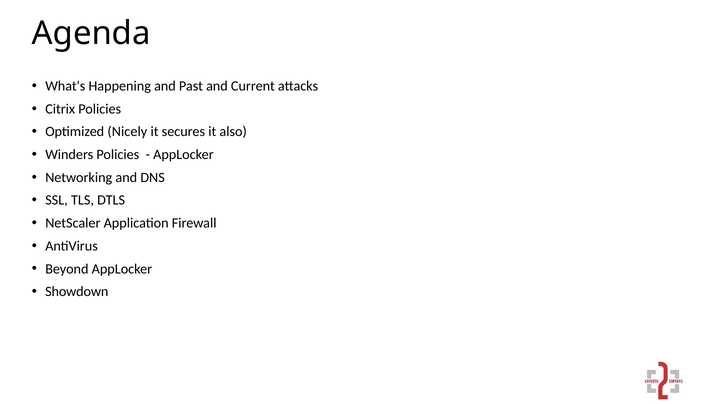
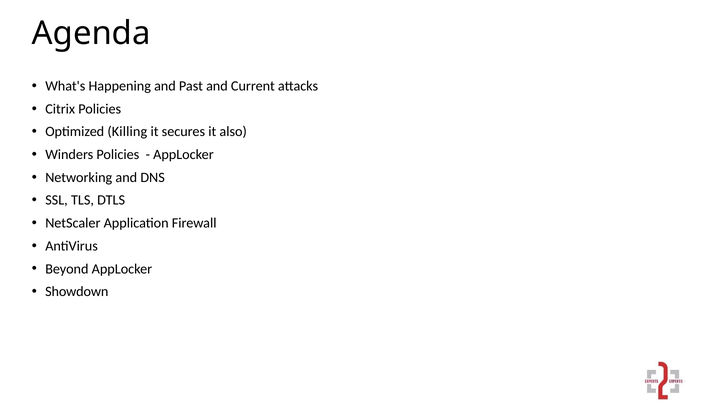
Nicely: Nicely -> Killing
